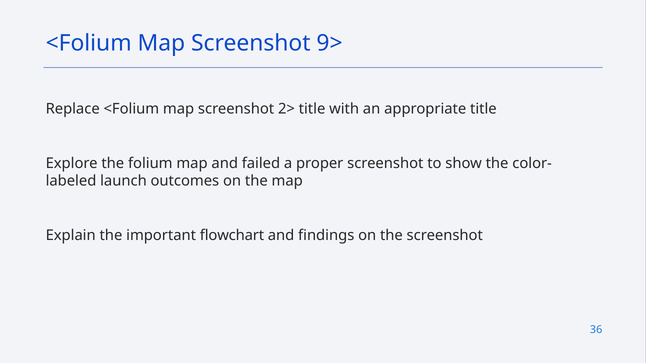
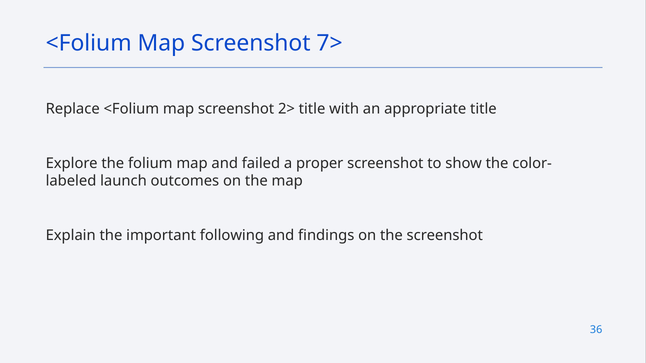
9>: 9> -> 7>
flowchart: flowchart -> following
